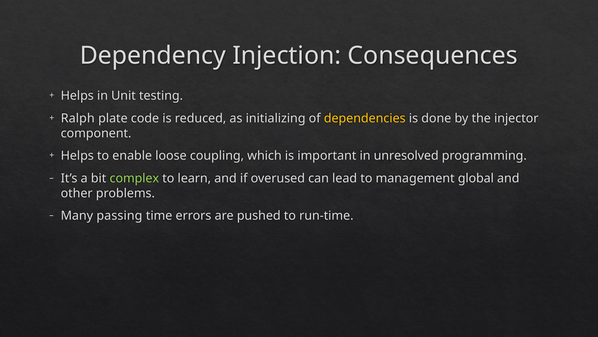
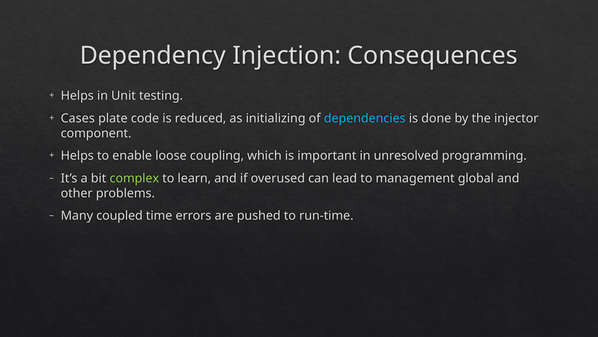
Ralph: Ralph -> Cases
dependencies colour: yellow -> light blue
passing: passing -> coupled
